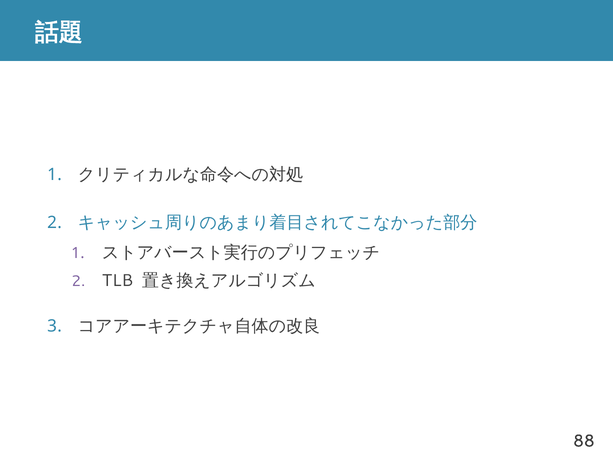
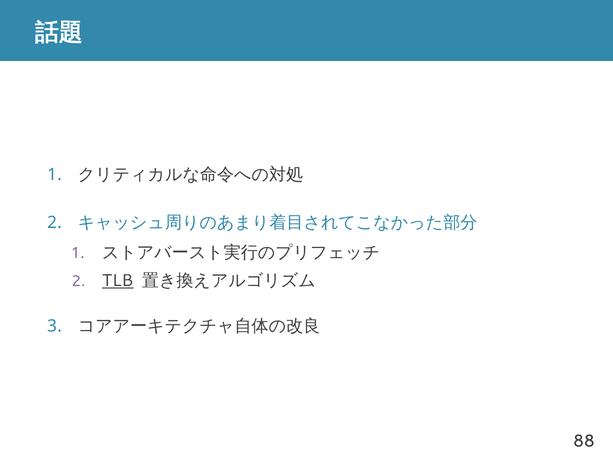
TLB underline: none -> present
